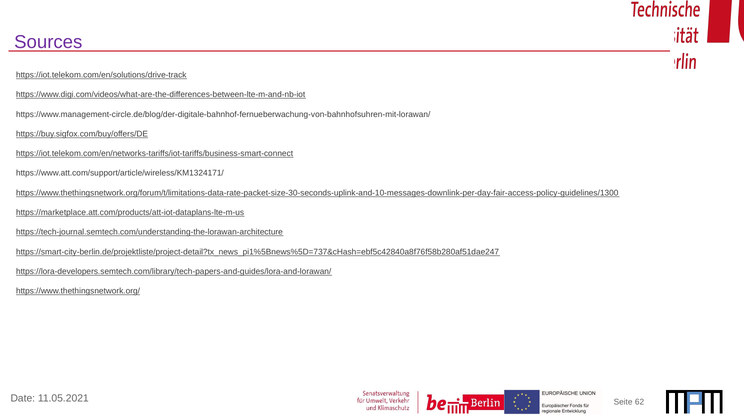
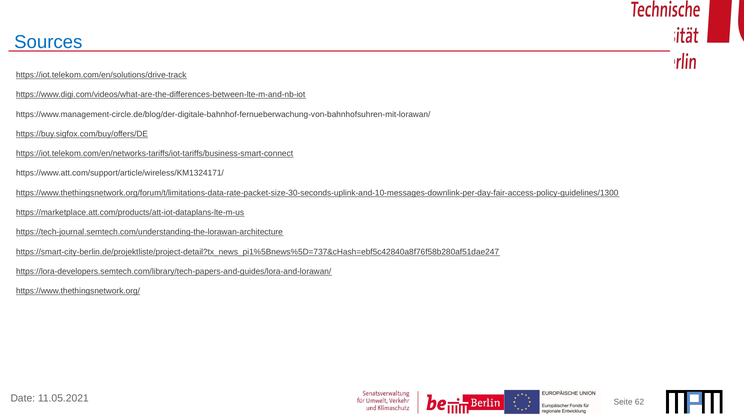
Sources colour: purple -> blue
